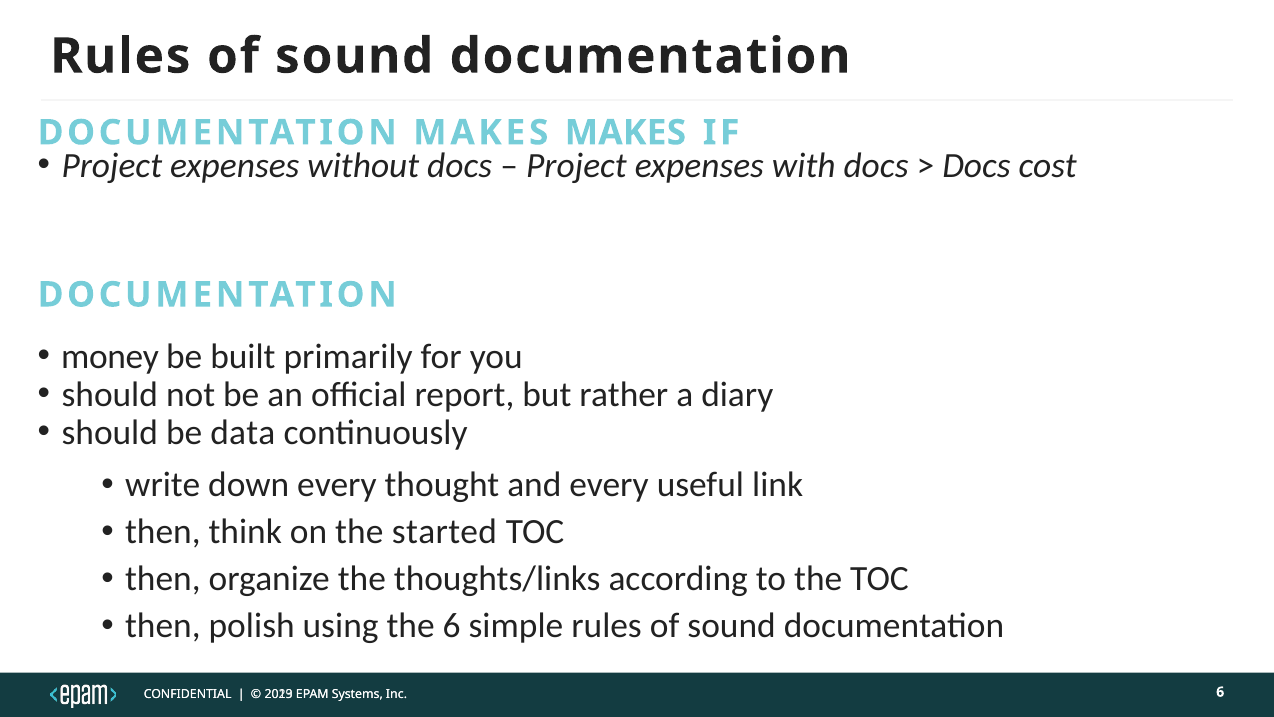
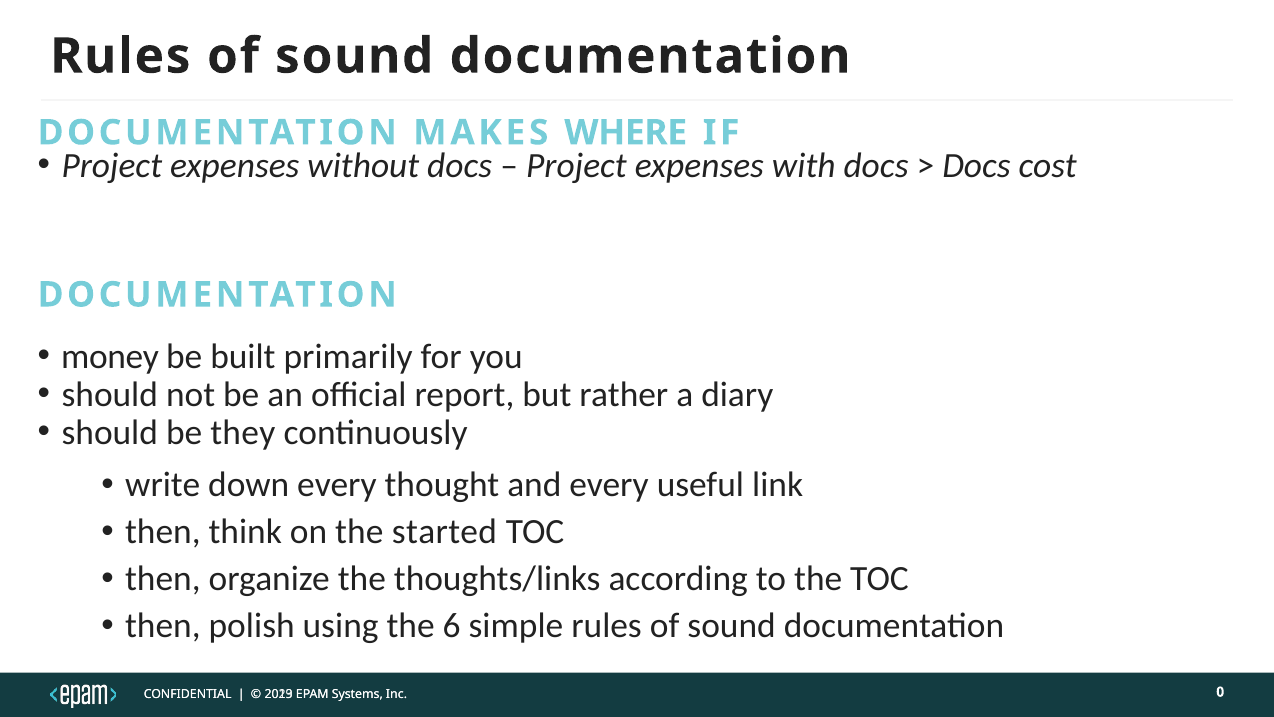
MAKES MAKES: MAKES -> WHERE
data: data -> they
6 at (1220, 692): 6 -> 0
